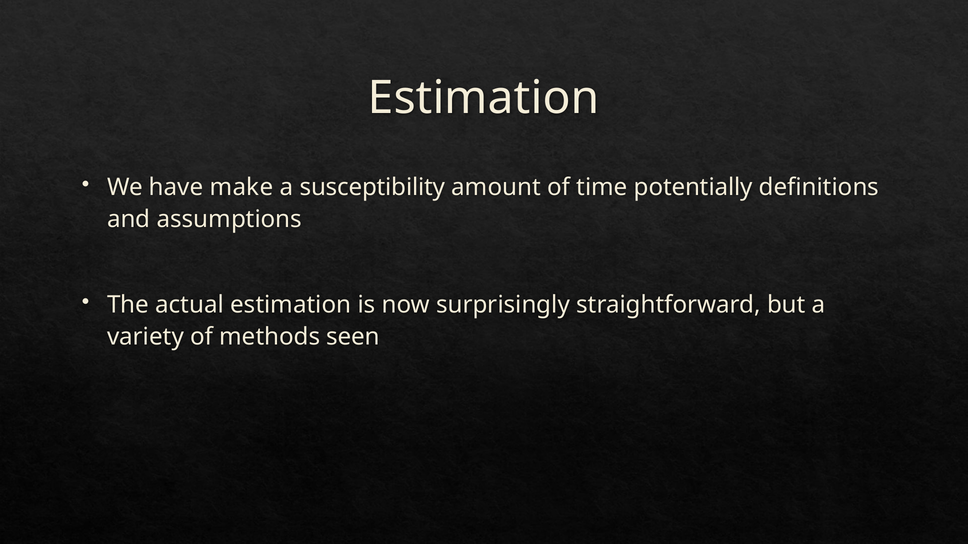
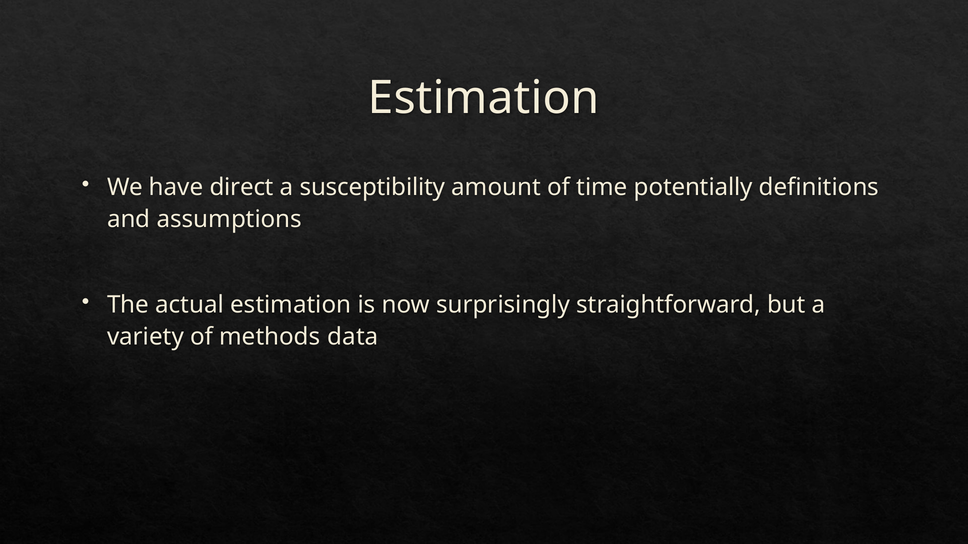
make: make -> direct
seen: seen -> data
